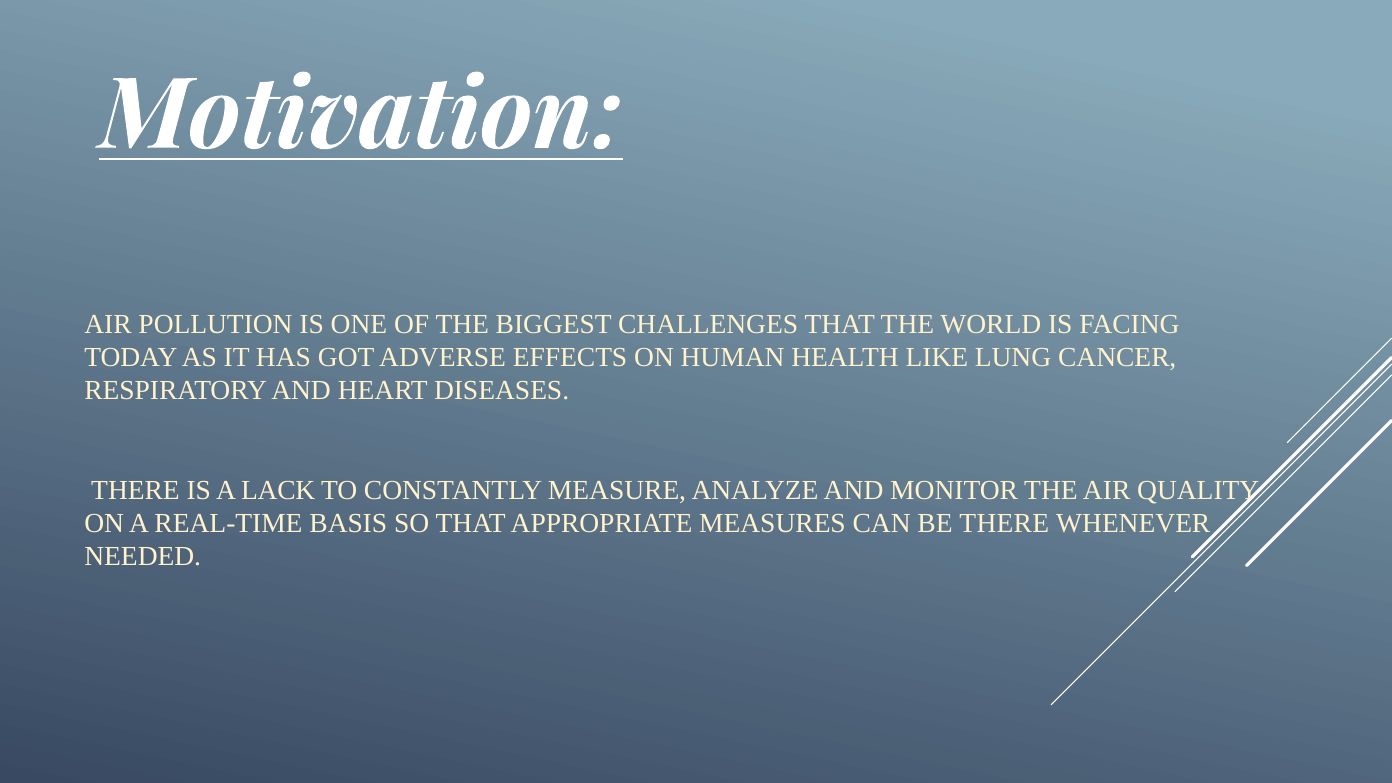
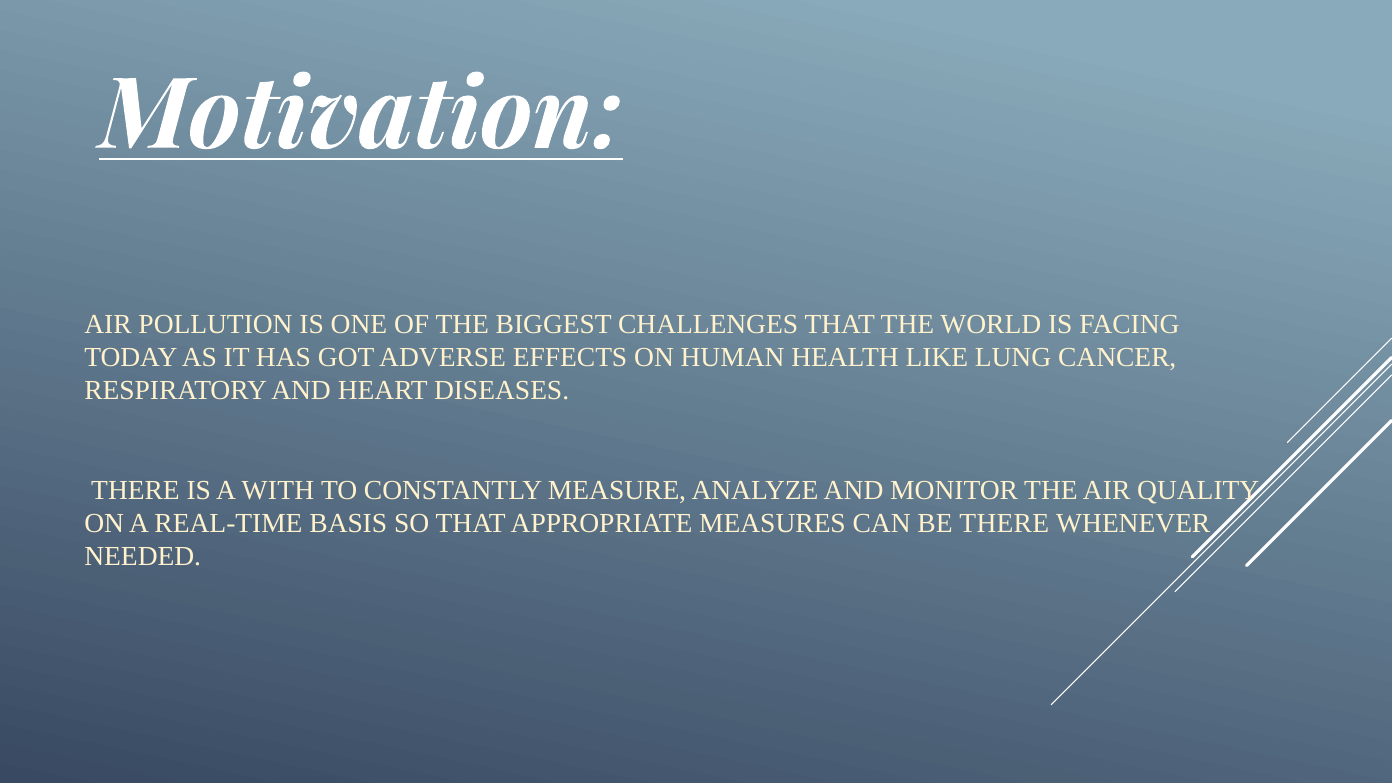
LACK: LACK -> WITH
